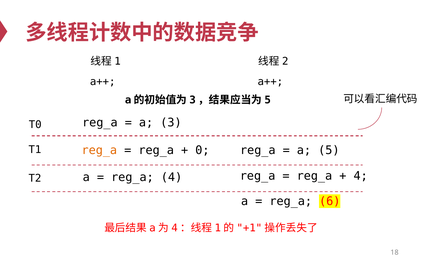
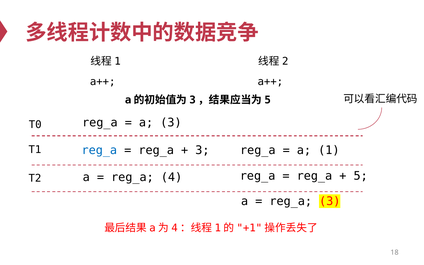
reg_a at (99, 150) colour: orange -> blue
0 at (202, 150): 0 -> 3
5: 5 -> 1
4 at (361, 176): 4 -> 5
reg_a 6: 6 -> 3
